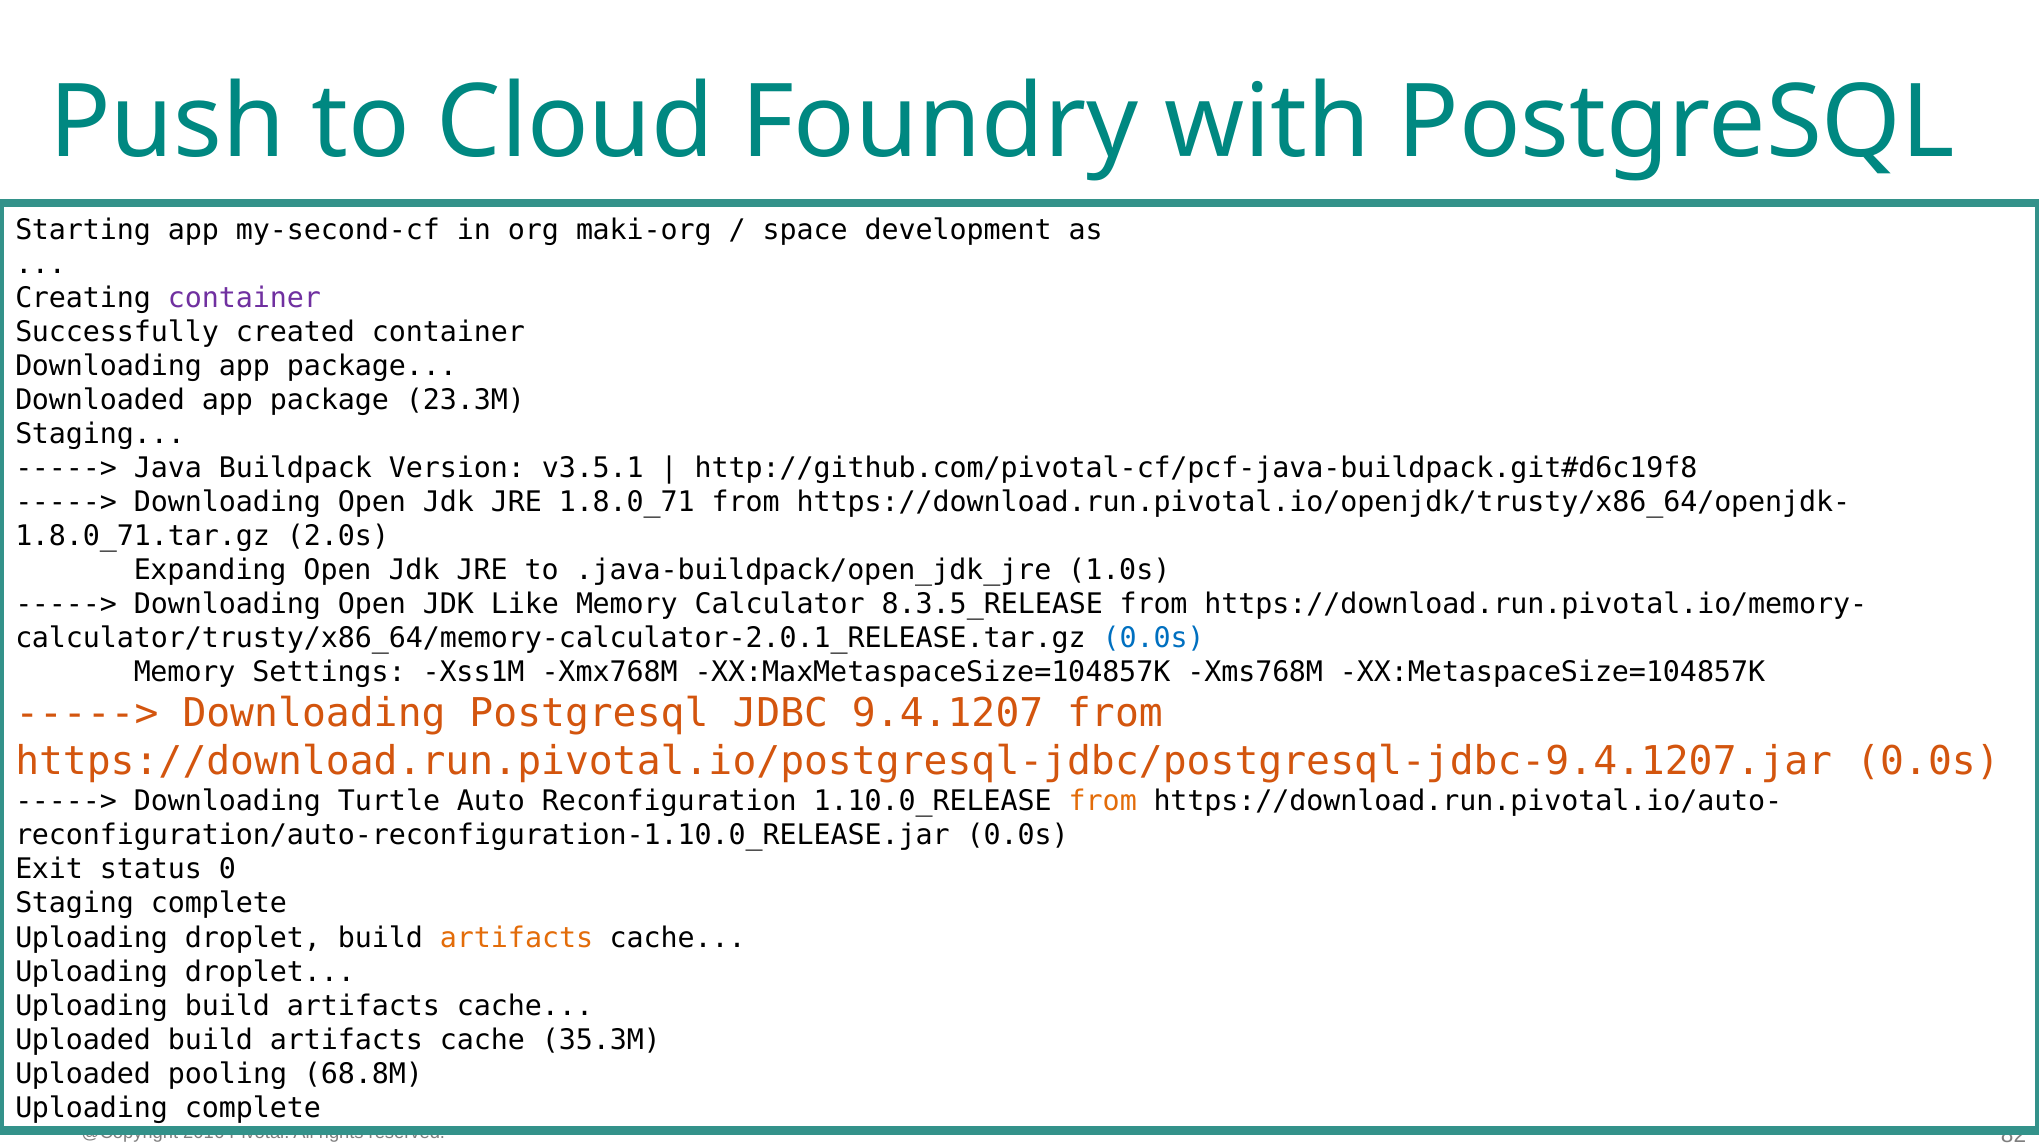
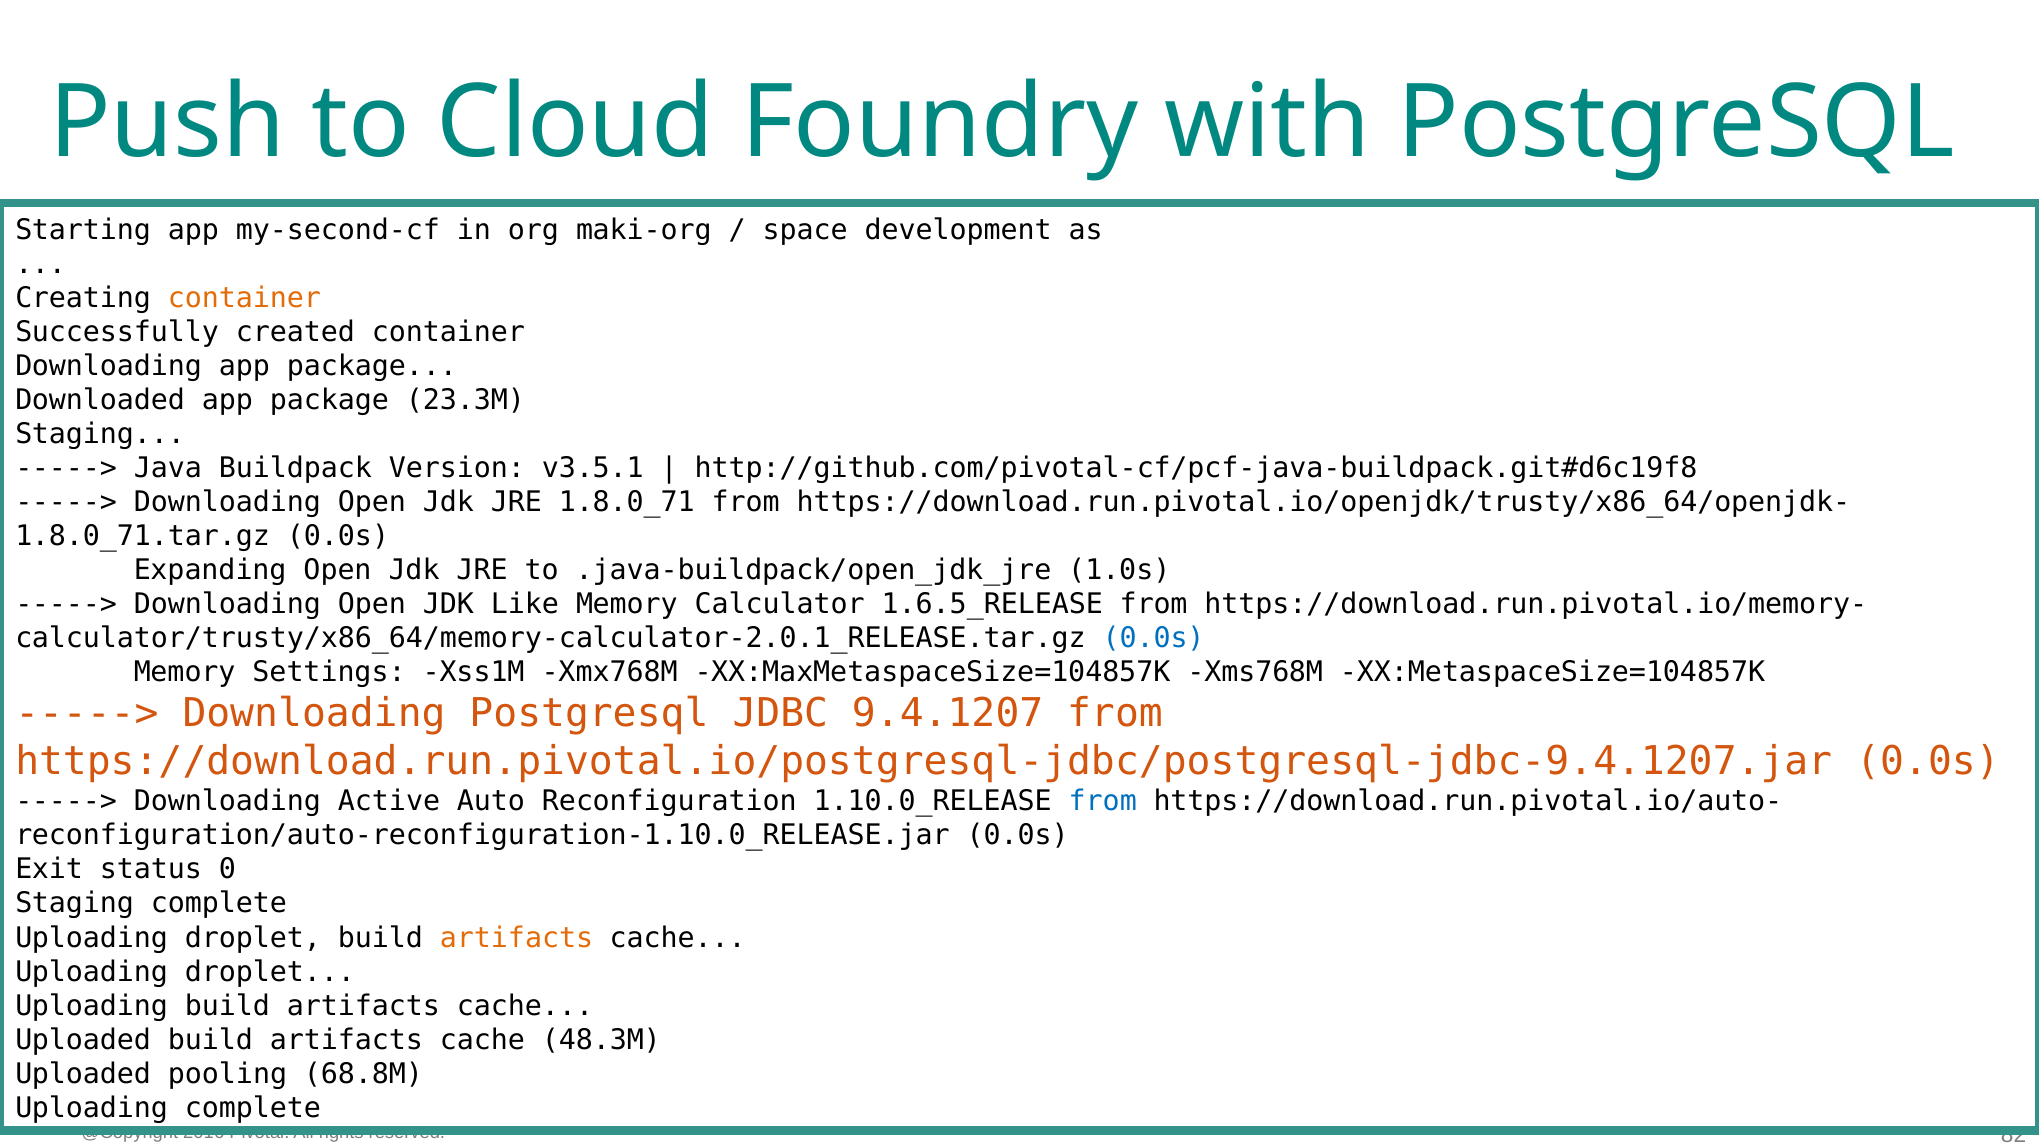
container at (245, 298) colour: purple -> orange
2.0s at (338, 536): 2.0s -> 0.0s
8.3.5_RELEASE: 8.3.5_RELEASE -> 1.6.5_RELEASE
Turtle: Turtle -> Active
from at (1103, 802) colour: orange -> blue
35.3M: 35.3M -> 48.3M
